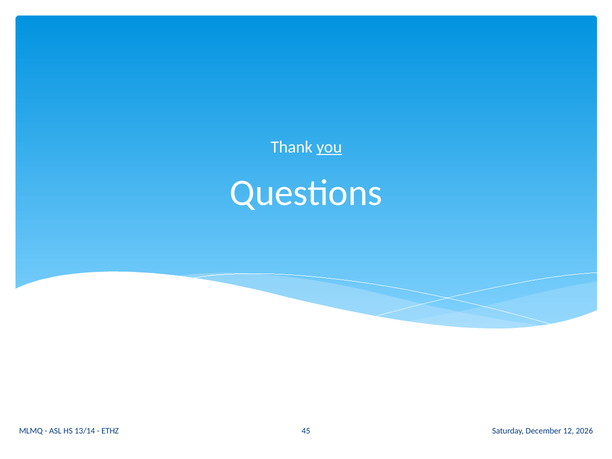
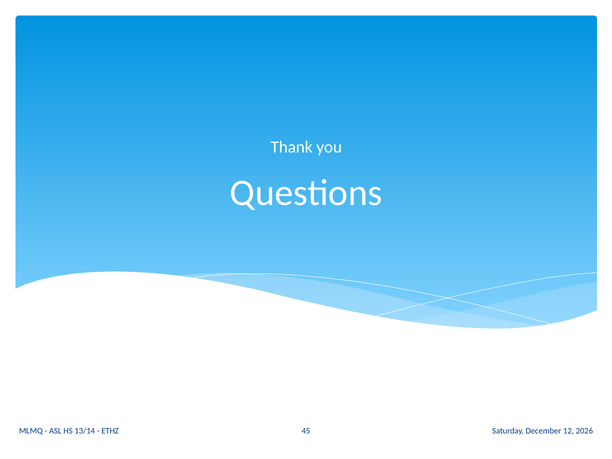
you underline: present -> none
